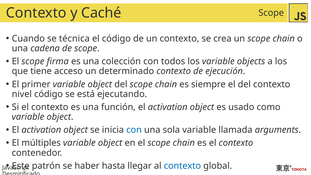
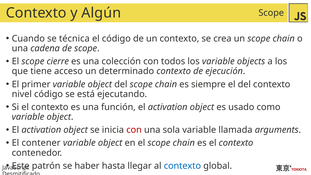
Caché: Caché -> Algún
firma: firma -> cierre
con at (134, 130) colour: blue -> red
múltiples: múltiples -> contener
